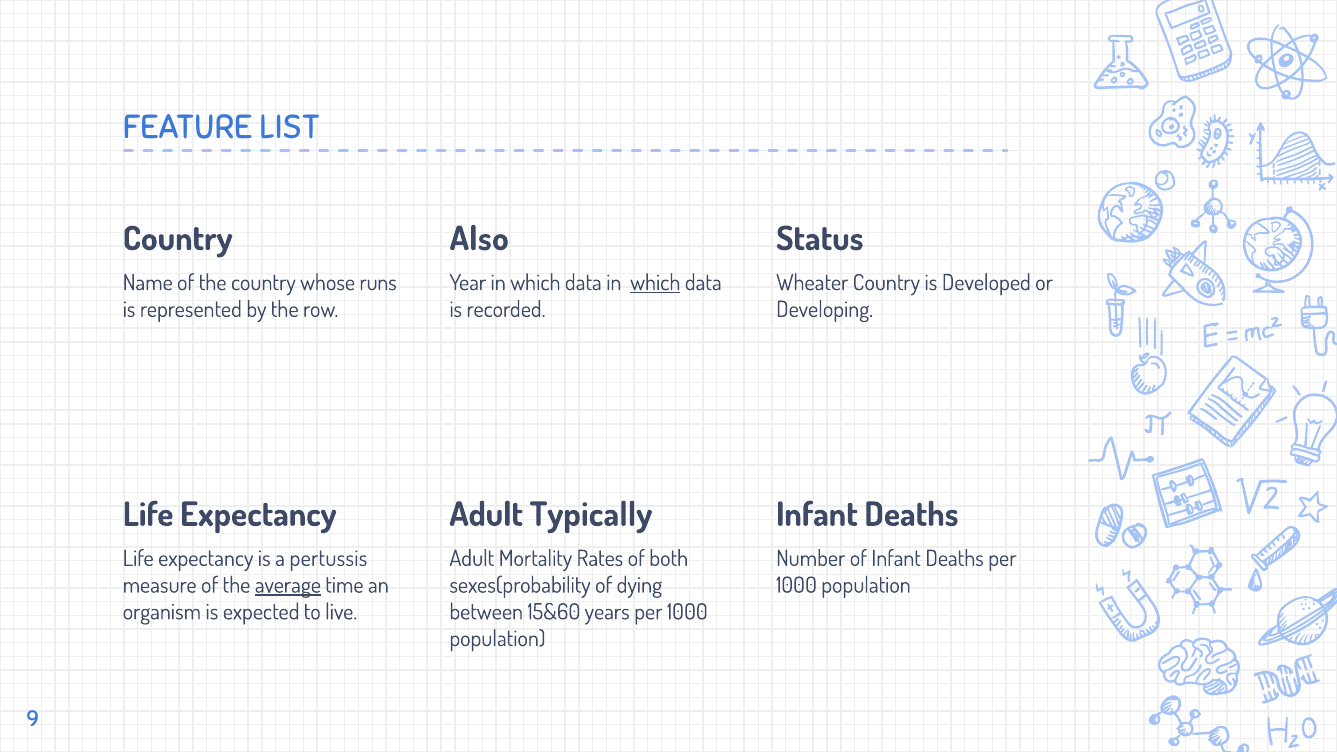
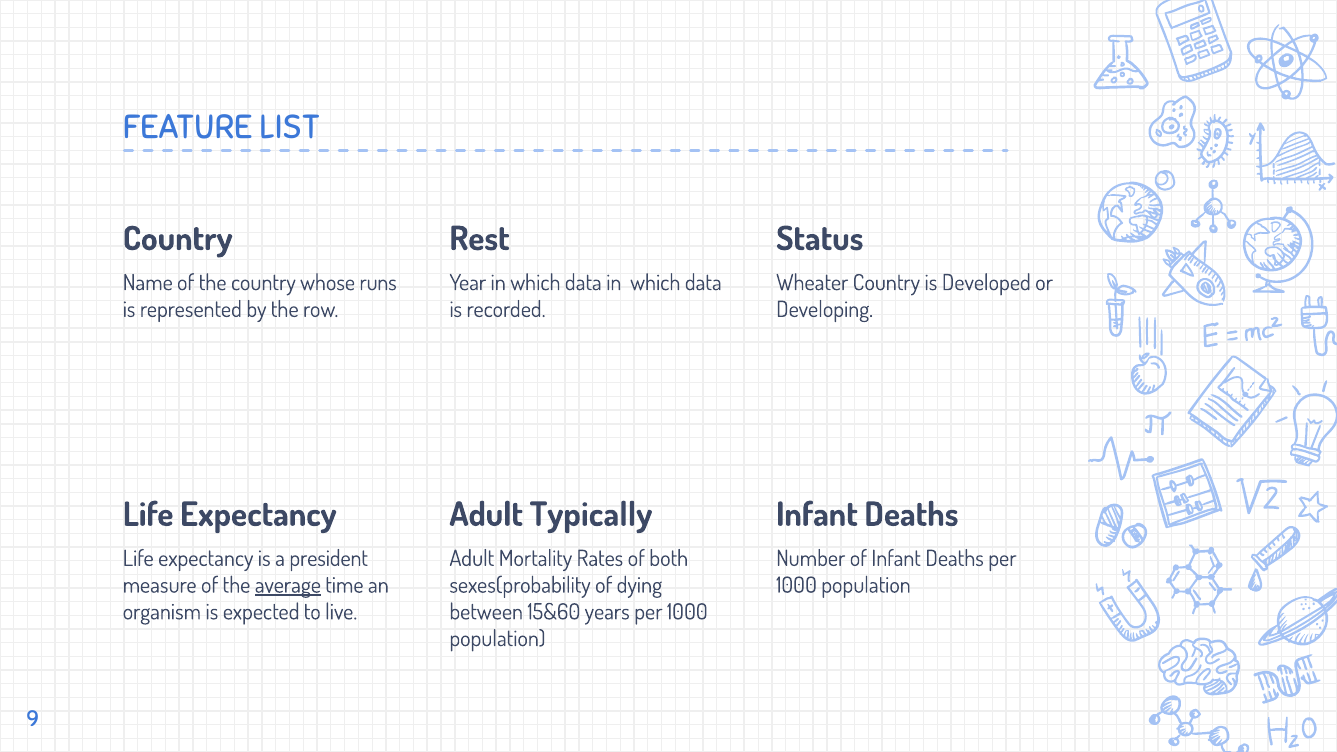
Also: Also -> Rest
which at (655, 283) underline: present -> none
pertussis: pertussis -> president
